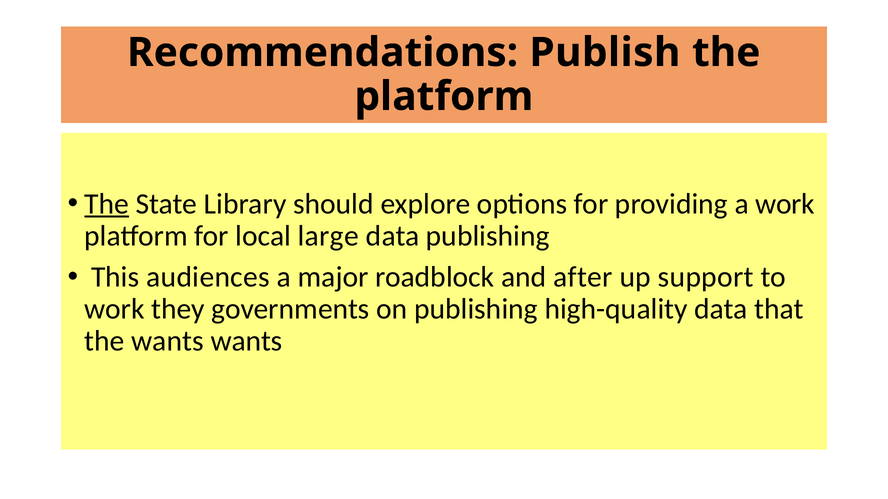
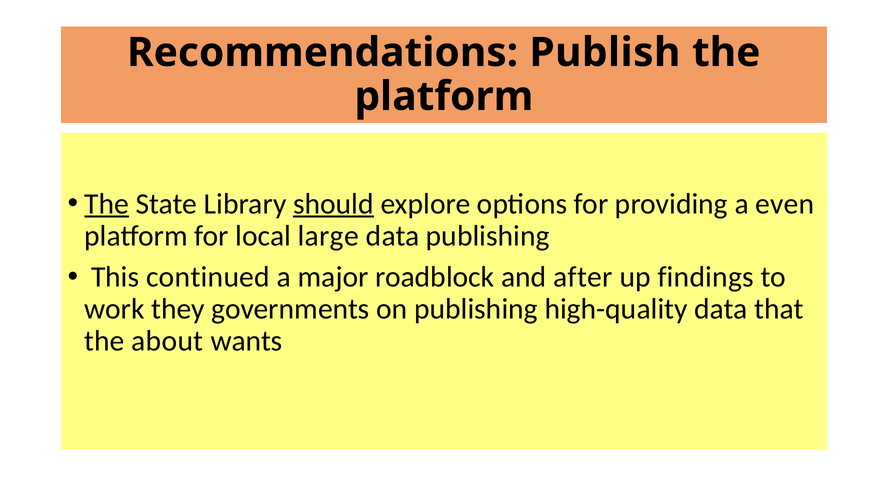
should underline: none -> present
a work: work -> even
audiences: audiences -> continued
support: support -> findings
the wants: wants -> about
